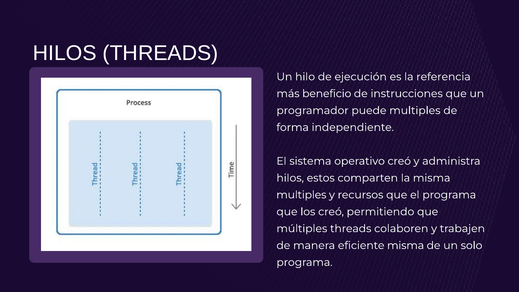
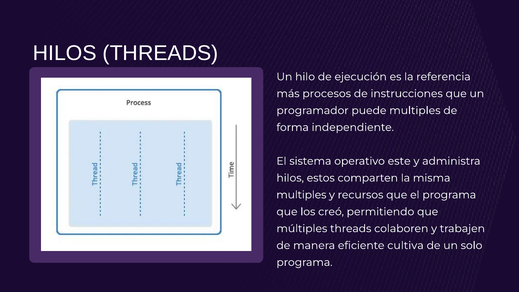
beneficio: beneficio -> procesos
operativo creó: creó -> este
eficiente misma: misma -> cultiva
